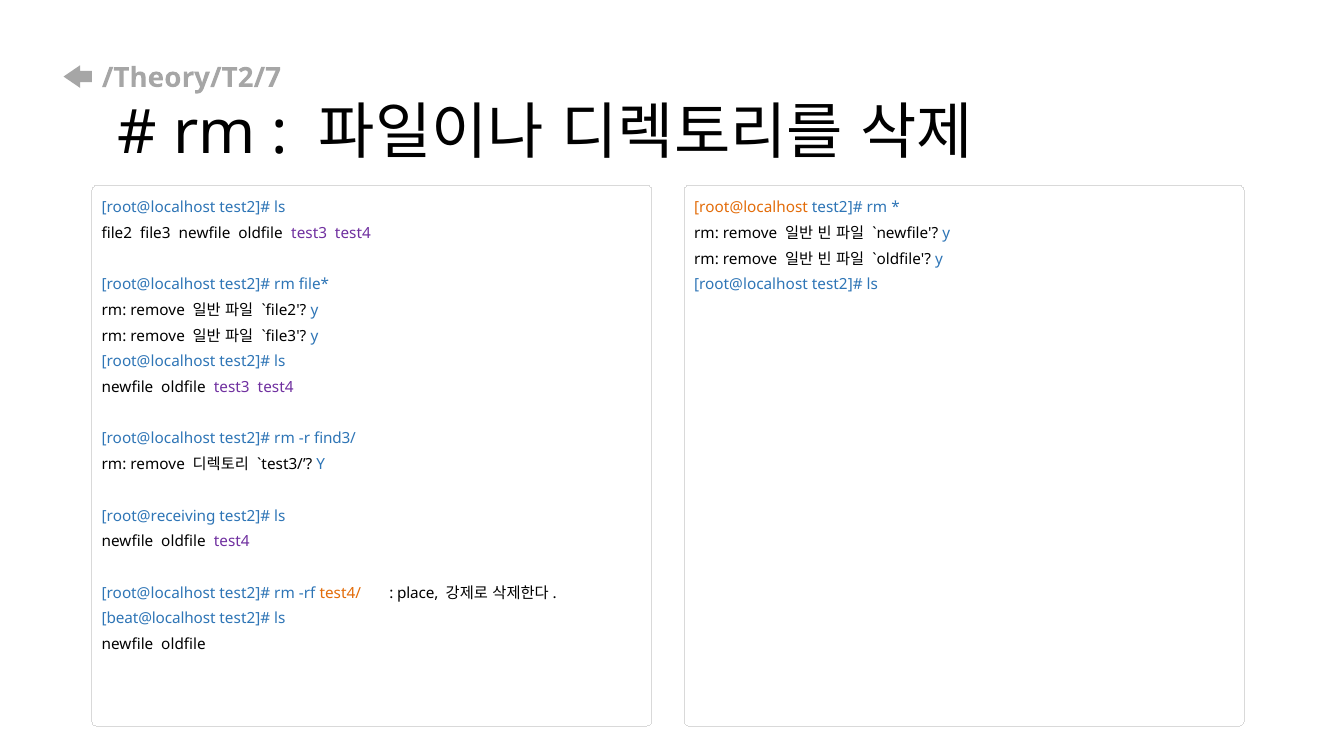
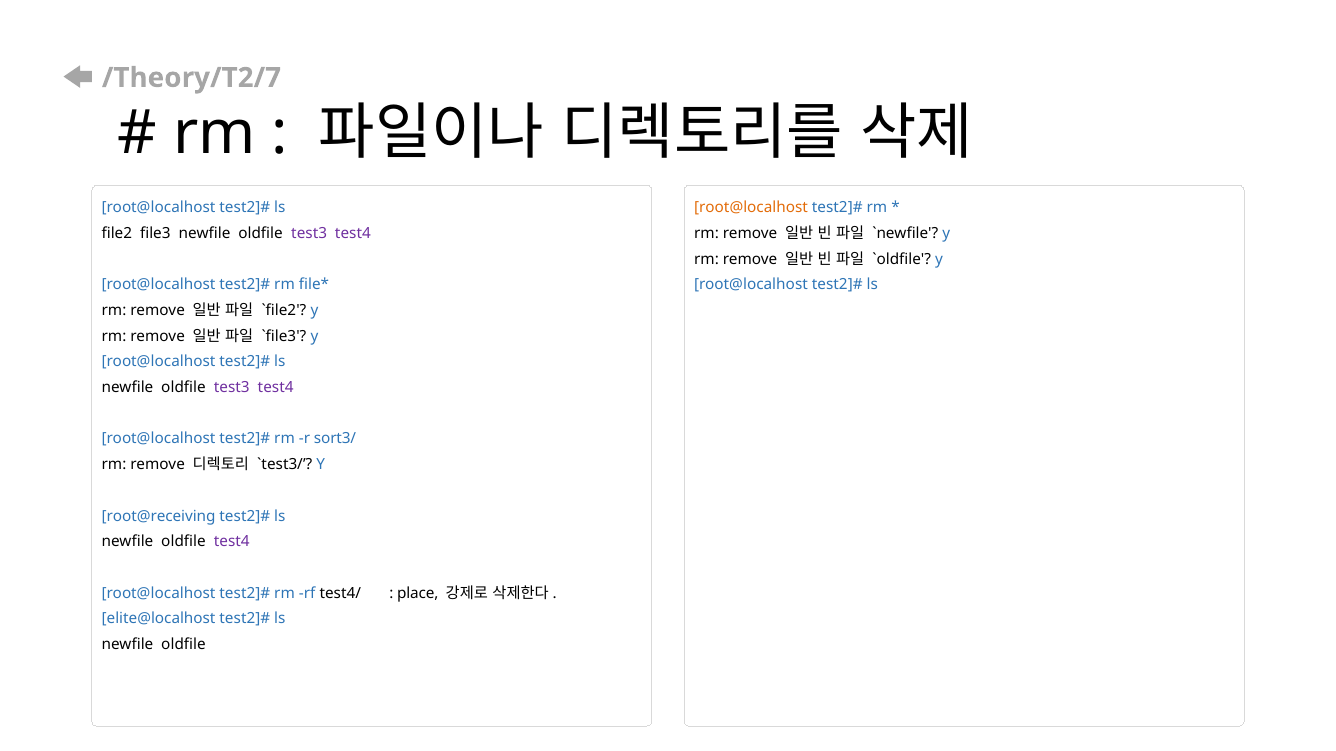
find3/: find3/ -> sort3/
test4/ colour: orange -> black
beat@localhost: beat@localhost -> elite@localhost
